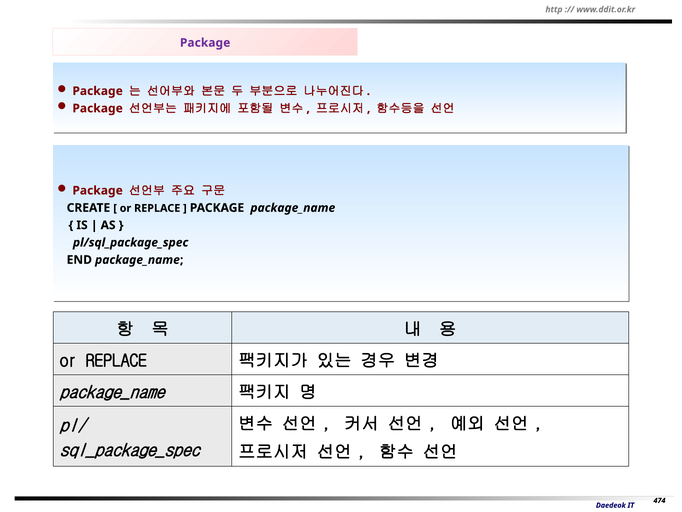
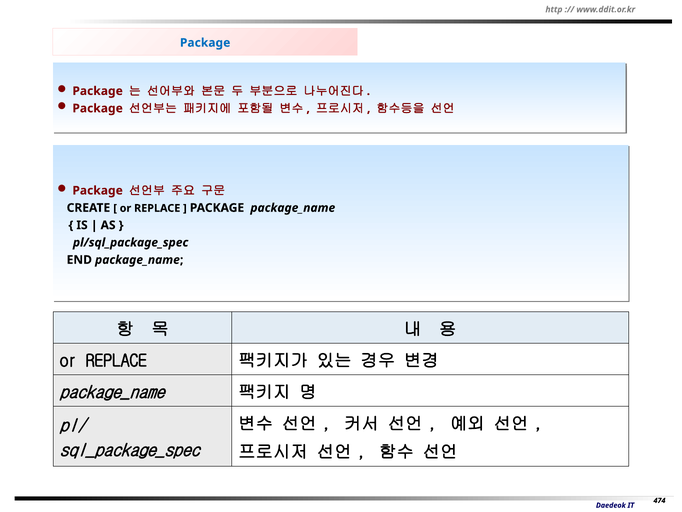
Package at (205, 43) colour: purple -> blue
